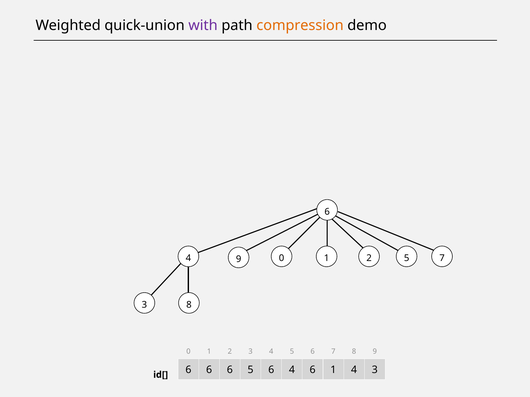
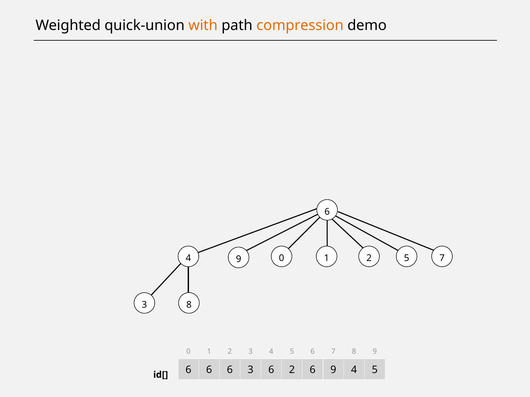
with colour: purple -> orange
6 5: 5 -> 3
6 4: 4 -> 2
6 1: 1 -> 9
3 at (375, 370): 3 -> 5
